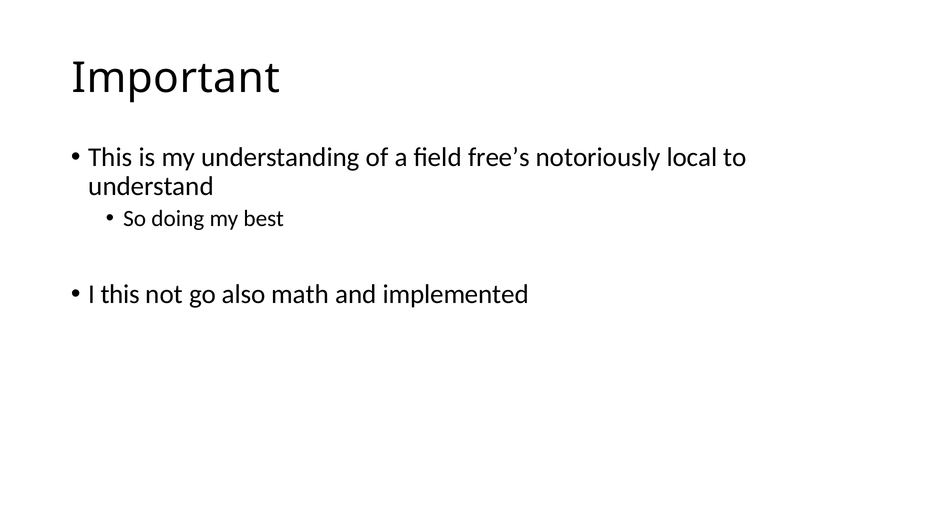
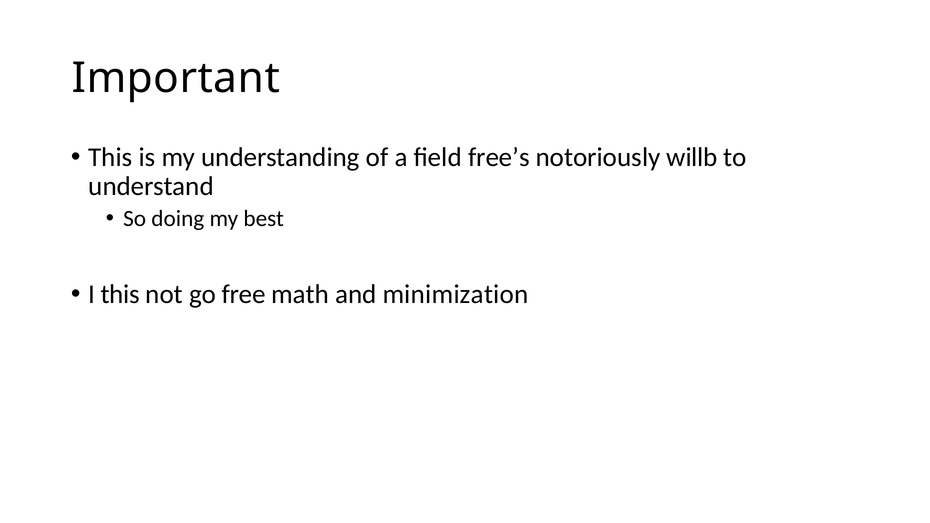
local: local -> willb
also: also -> free
implemented: implemented -> minimization
